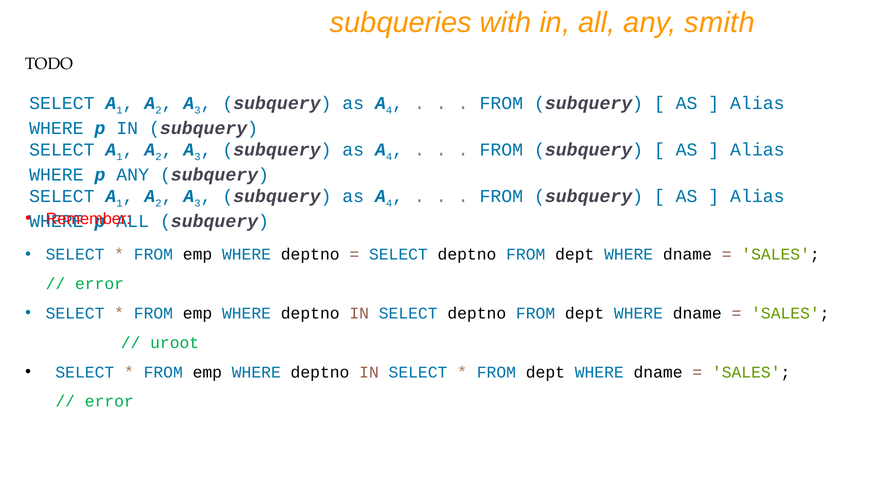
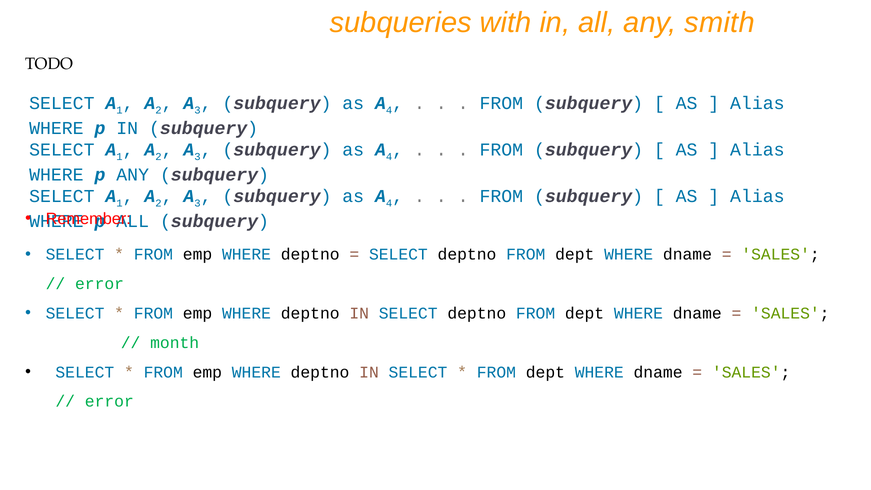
uroot: uroot -> month
